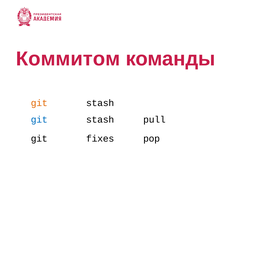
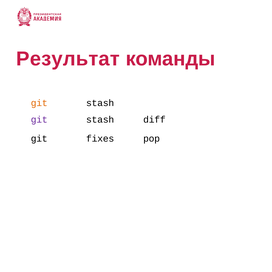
Коммитом: Коммитом -> Результат
git at (39, 120) colour: blue -> purple
pull: pull -> diff
